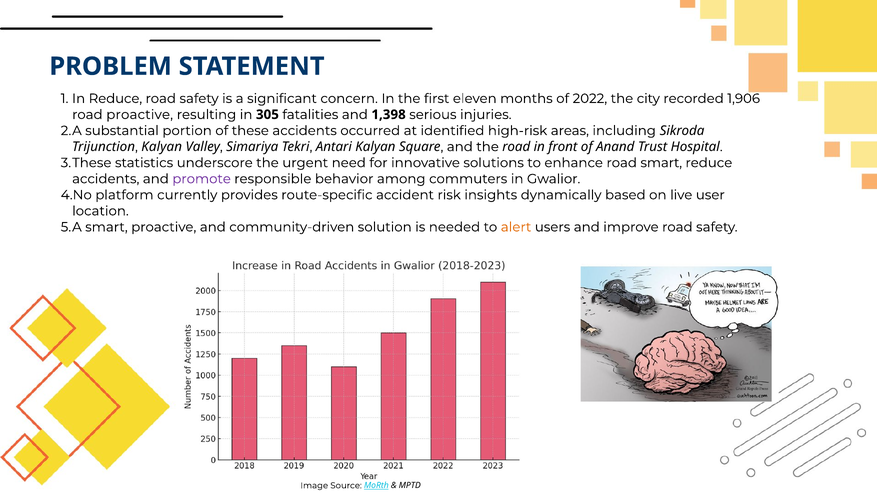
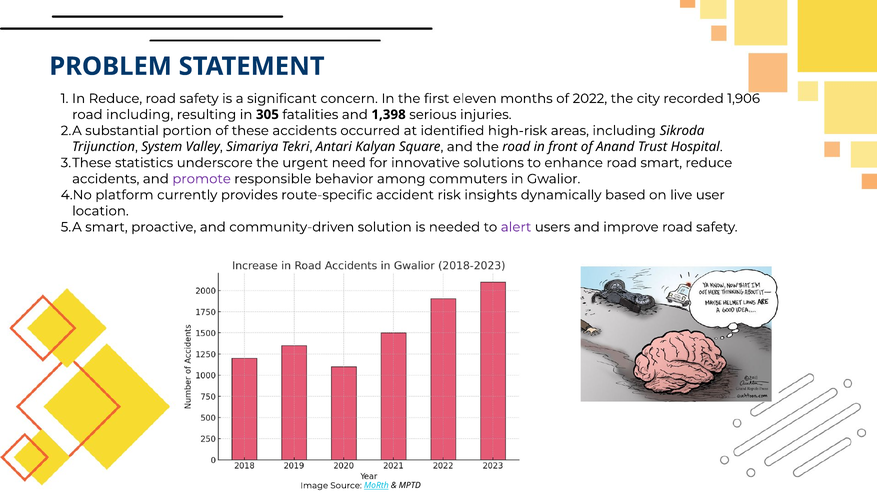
road proactive: proactive -> including
Trijunction Kalyan: Kalyan -> System
alert colour: orange -> purple
